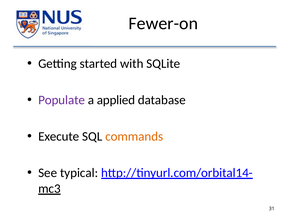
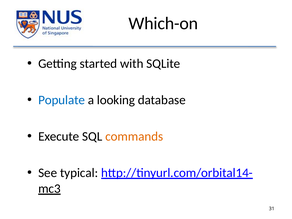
Fewer-on: Fewer-on -> Which-on
Populate colour: purple -> blue
applied: applied -> looking
